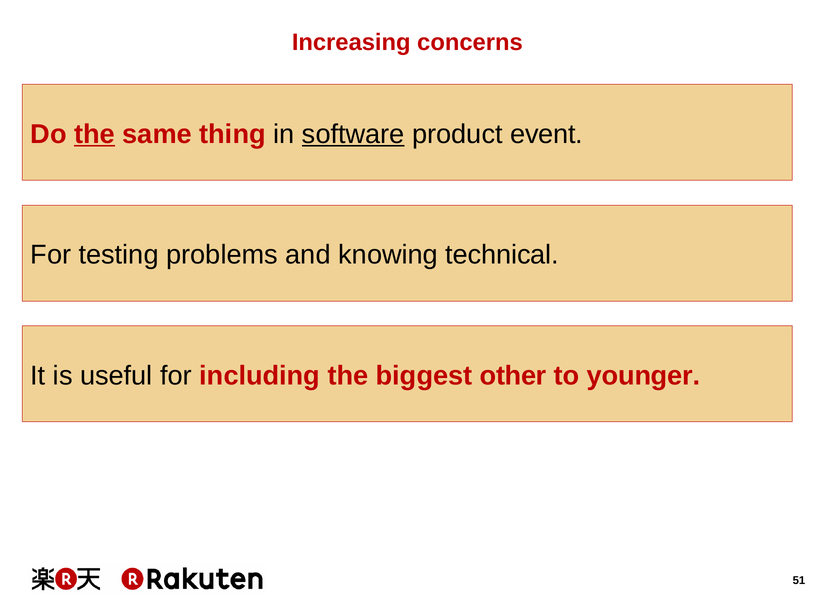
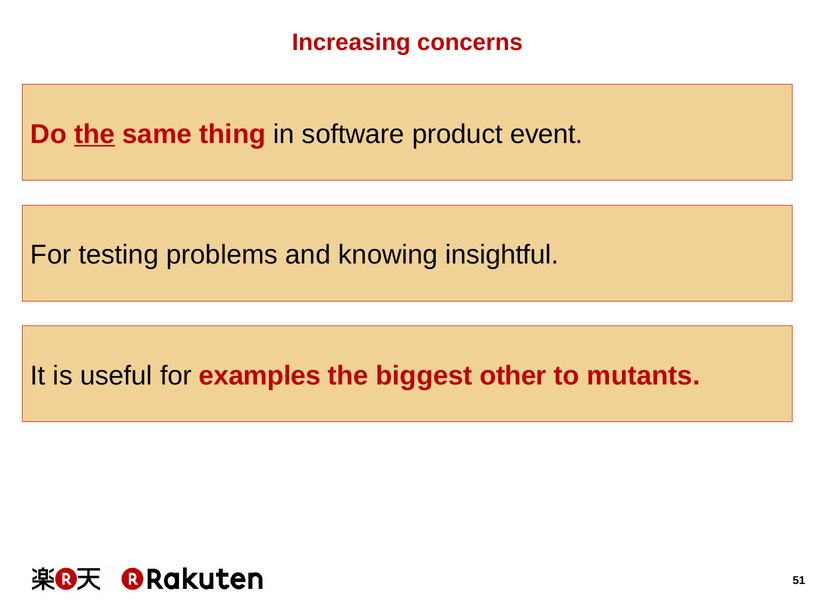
software underline: present -> none
technical: technical -> insightful
including: including -> examples
younger: younger -> mutants
